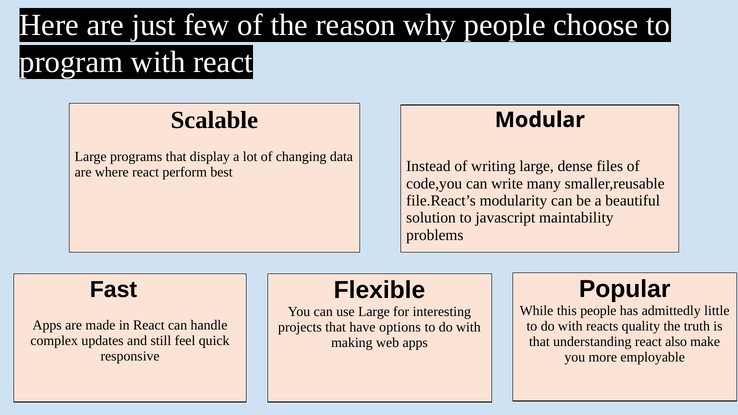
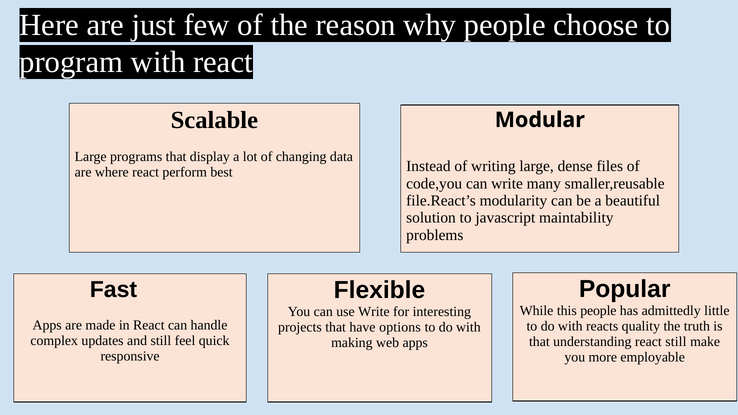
use Large: Large -> Write
react also: also -> still
